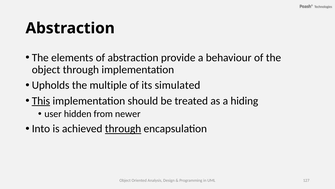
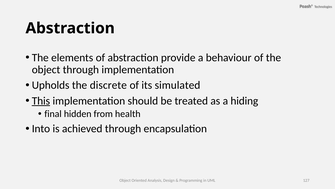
multiple: multiple -> discrete
user: user -> final
newer: newer -> health
through at (123, 128) underline: present -> none
